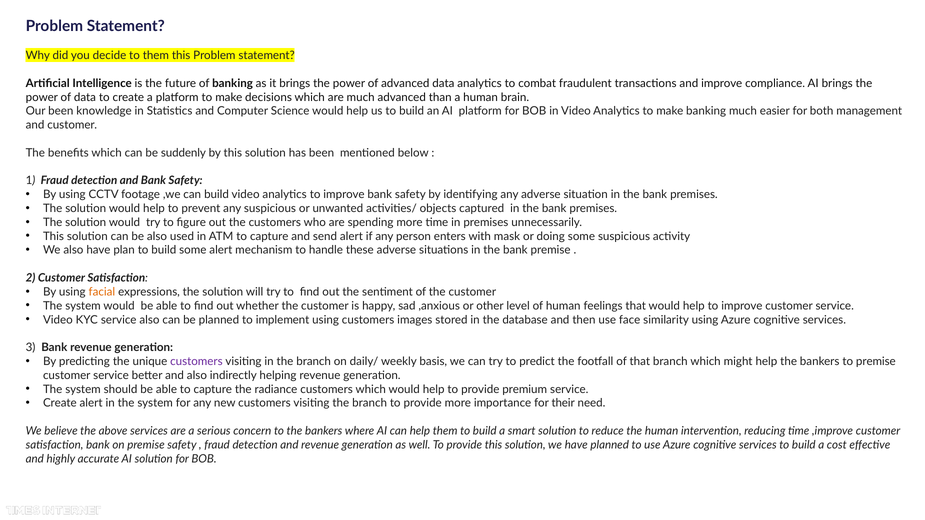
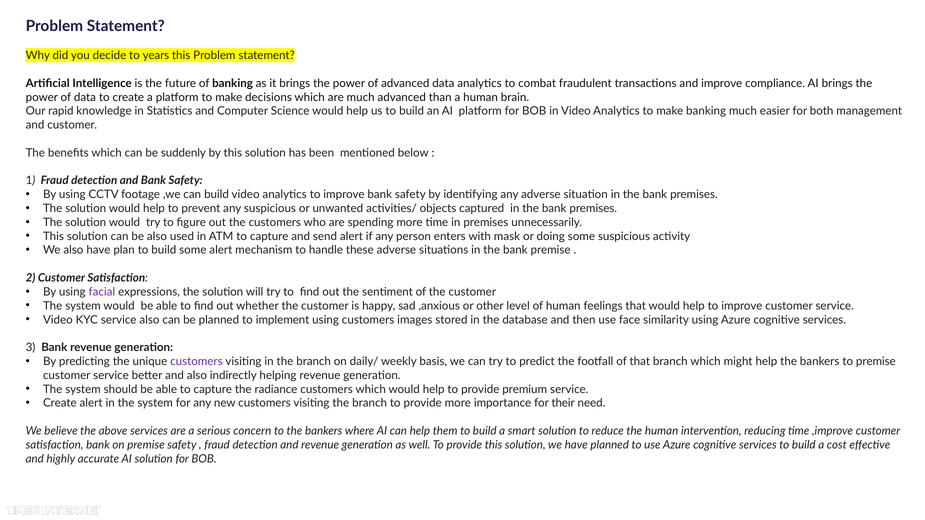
to them: them -> years
Our been: been -> rapid
facial colour: orange -> purple
